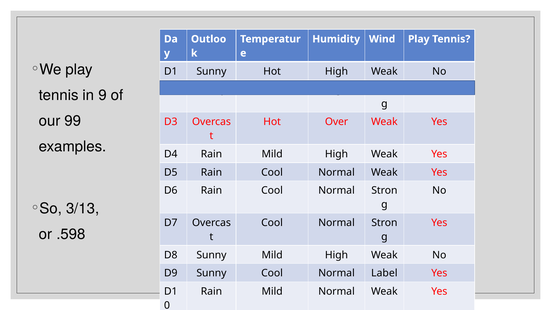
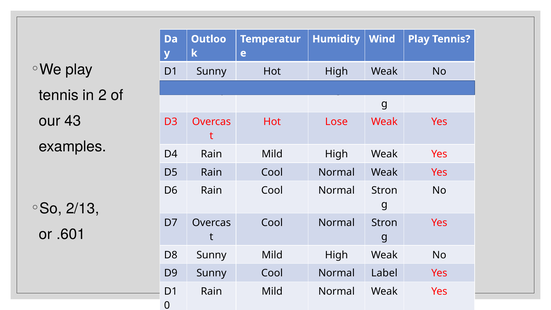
in 9: 9 -> 2
99: 99 -> 43
Over: Over -> Lose
3/13: 3/13 -> 2/13
.598: .598 -> .601
